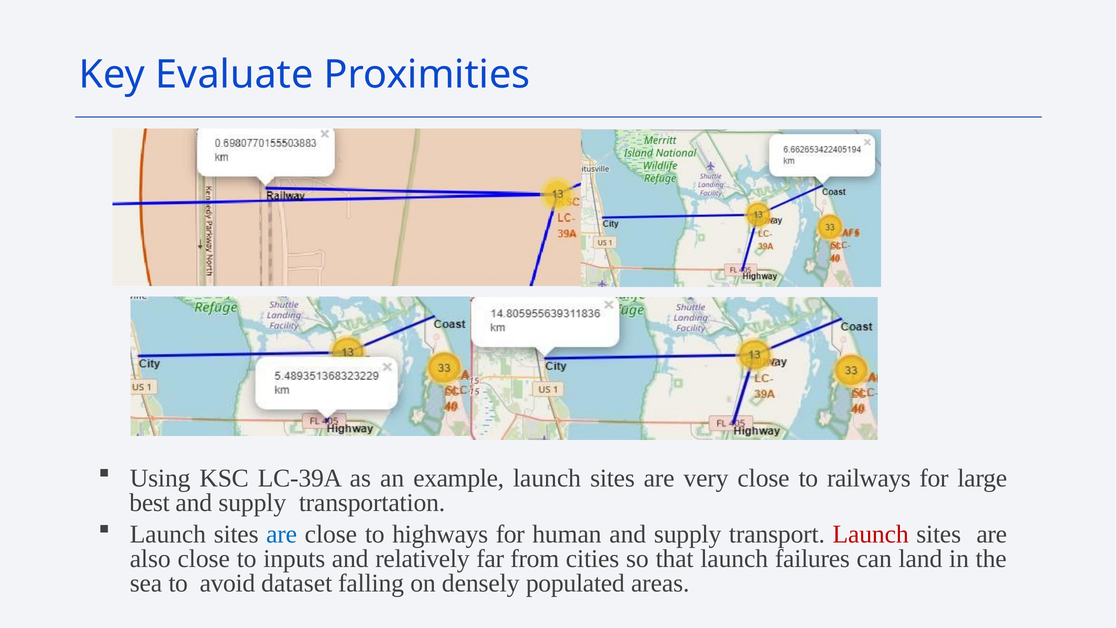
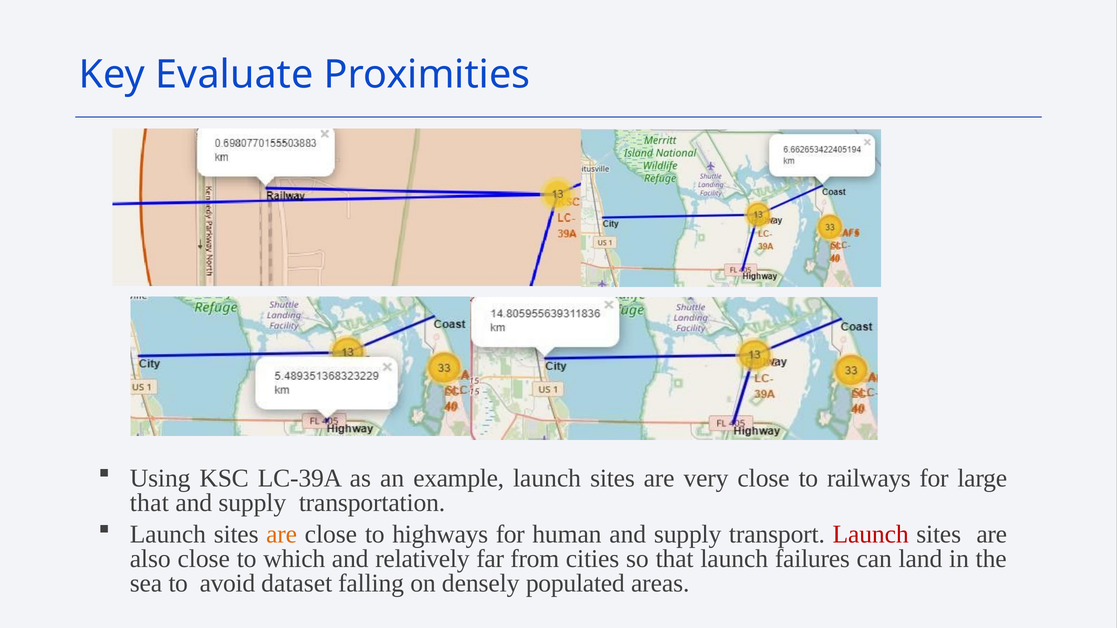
best at (150, 503): best -> that
are at (282, 535) colour: blue -> orange
inputs: inputs -> which
